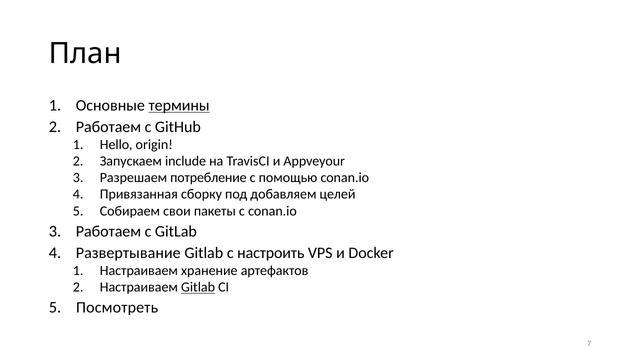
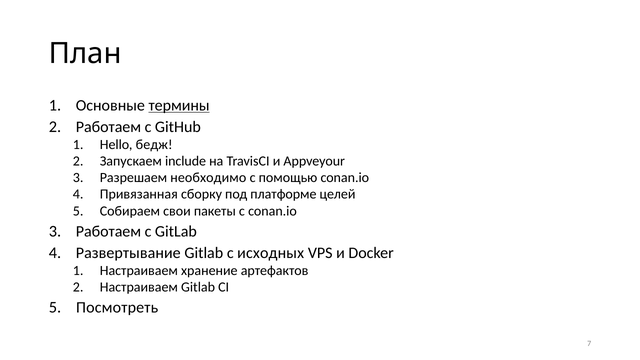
origin: origin -> бедж
потребление: потребление -> необходимо
добавляем: добавляем -> платформе
настроить: настроить -> исходных
Gitlab at (198, 287) underline: present -> none
